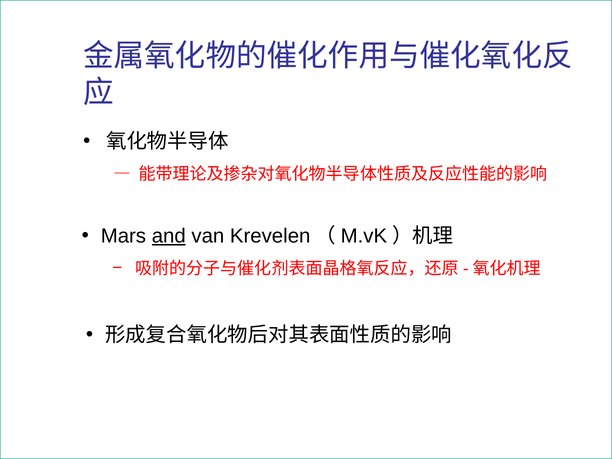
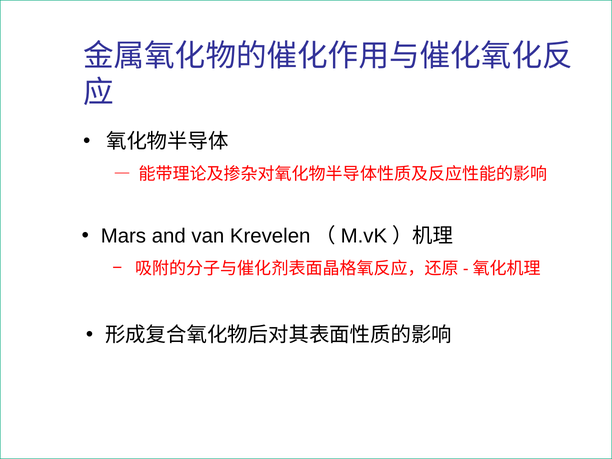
and underline: present -> none
